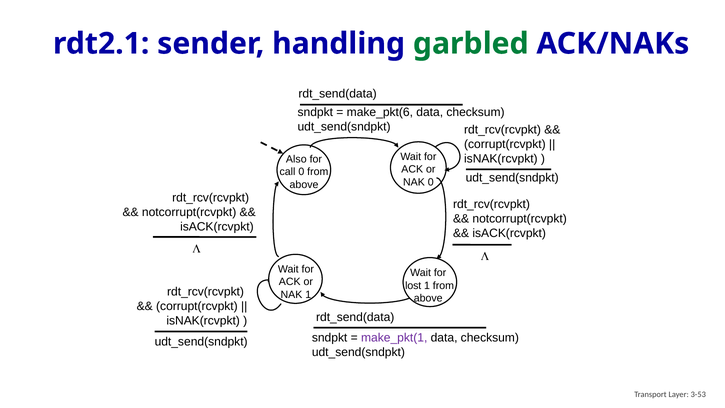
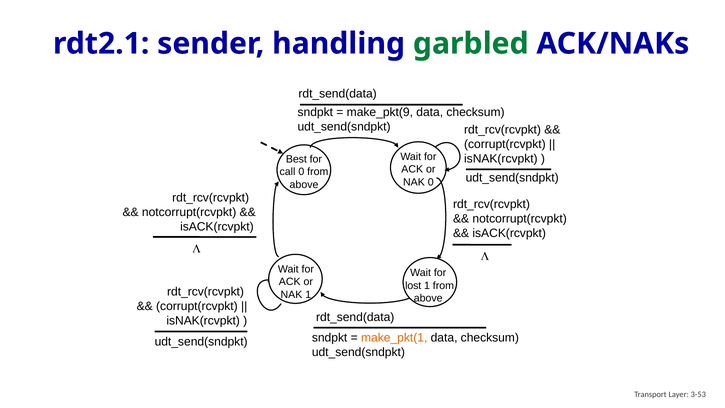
make_pkt(6: make_pkt(6 -> make_pkt(9
Also: Also -> Best
make_pkt(1 colour: purple -> orange
